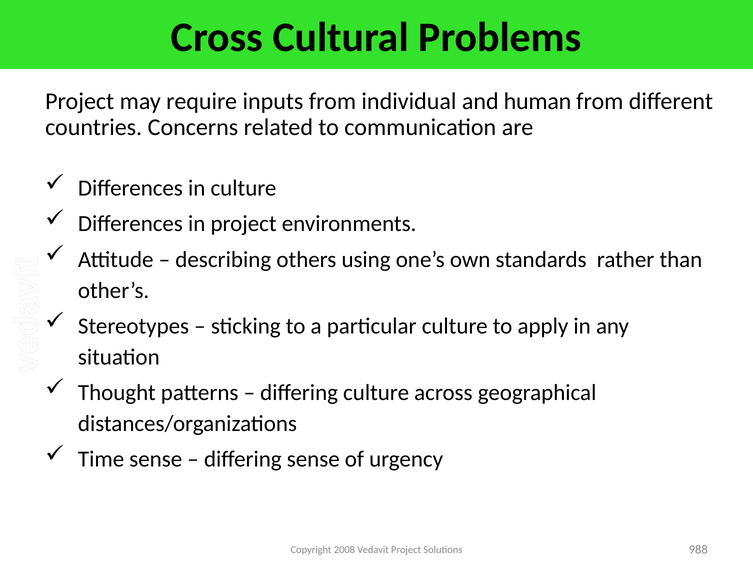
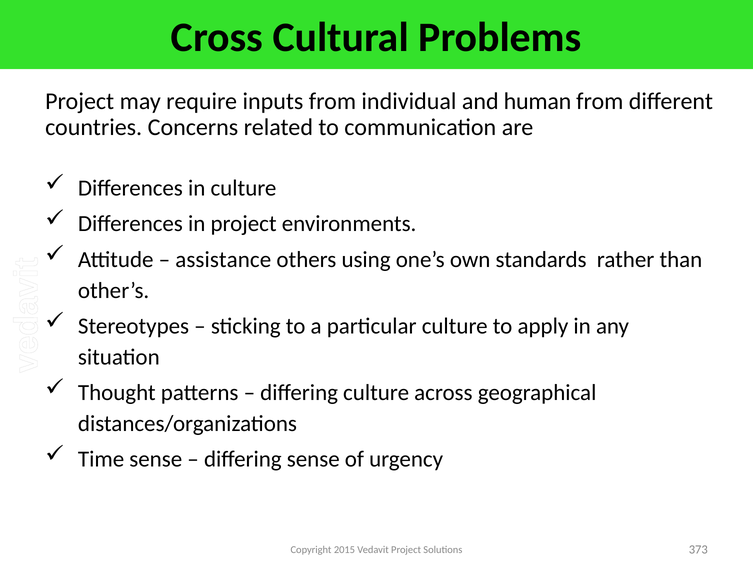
describing: describing -> assistance
2008: 2008 -> 2015
988: 988 -> 373
